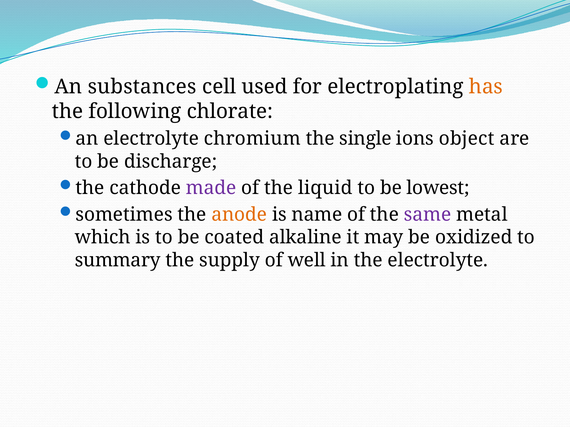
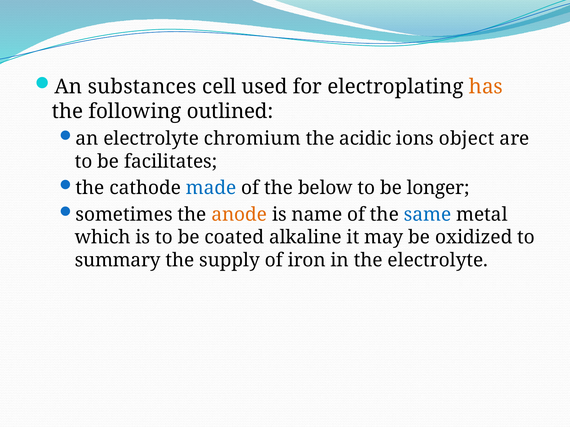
chlorate: chlorate -> outlined
single: single -> acidic
discharge: discharge -> facilitates
made colour: purple -> blue
liquid: liquid -> below
lowest: lowest -> longer
same colour: purple -> blue
well: well -> iron
